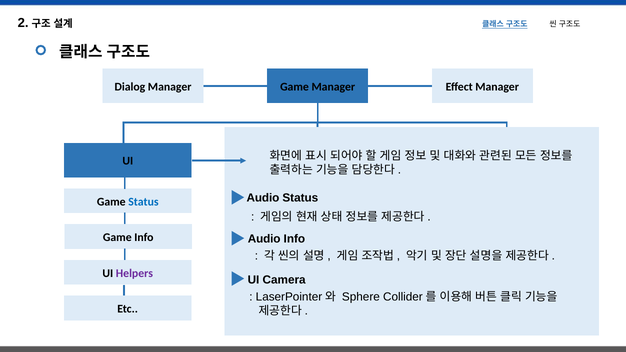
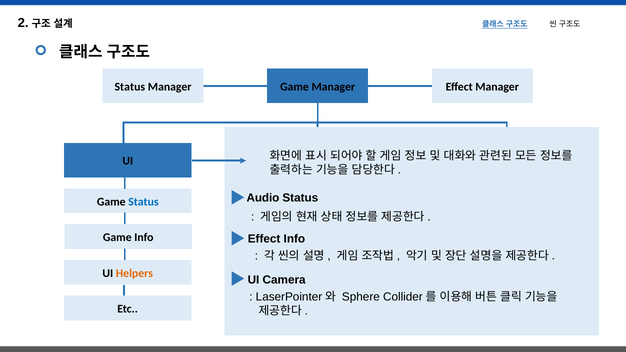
Dialog at (130, 87): Dialog -> Status
Audio at (264, 239): Audio -> Effect
Helpers colour: purple -> orange
